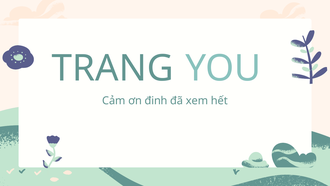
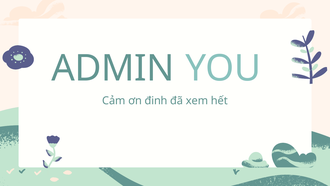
TRANG: TRANG -> ADMIN
